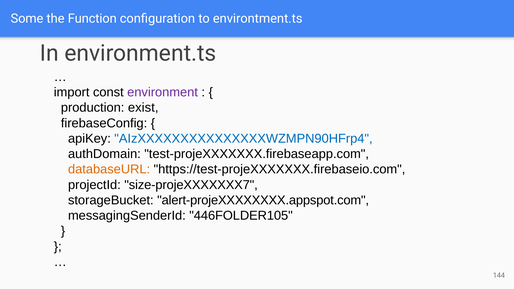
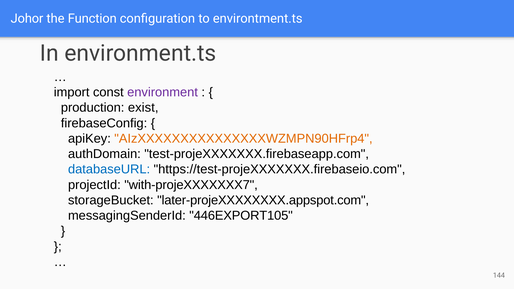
Some: Some -> Johor
AIzXXXXXXXXXXXXXXXWZMPN90HFrp4 colour: blue -> orange
databaseURL colour: orange -> blue
size-projeXXXXXXX7: size-projeXXXXXXX7 -> with-projeXXXXXXX7
alert-projeXXXXXXXX.appspot.com: alert-projeXXXXXXXX.appspot.com -> later-projeXXXXXXXX.appspot.com
446FOLDER105: 446FOLDER105 -> 446EXPORT105
